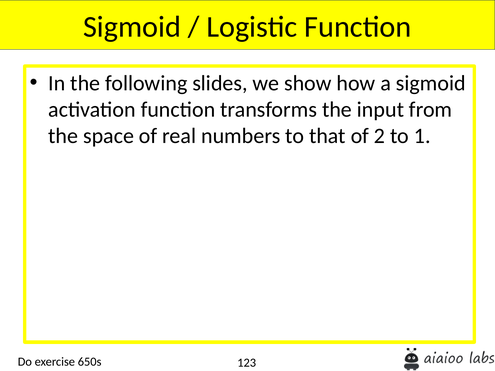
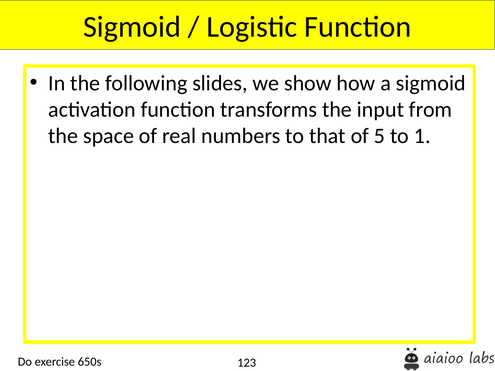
2: 2 -> 5
